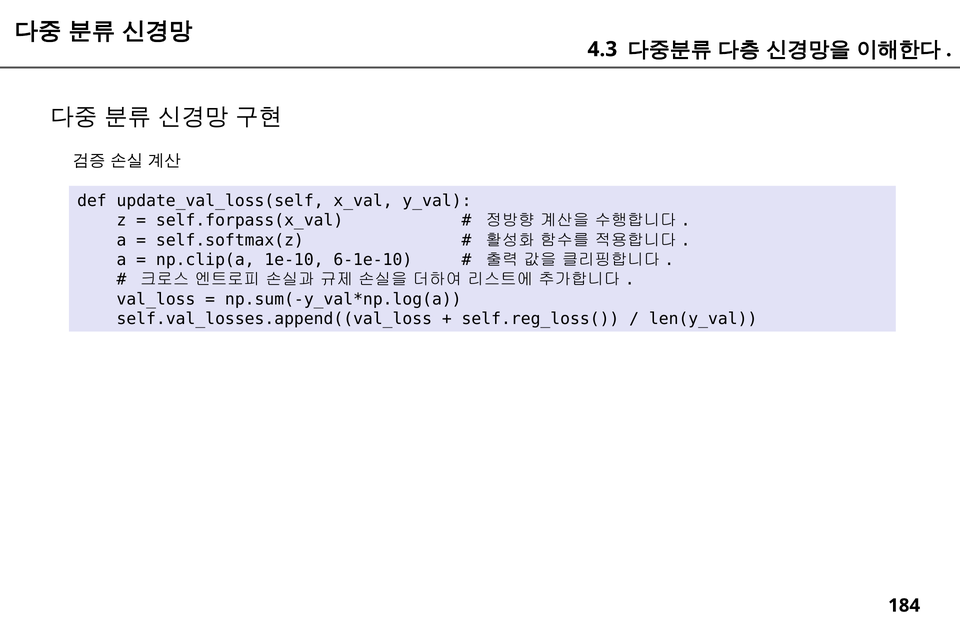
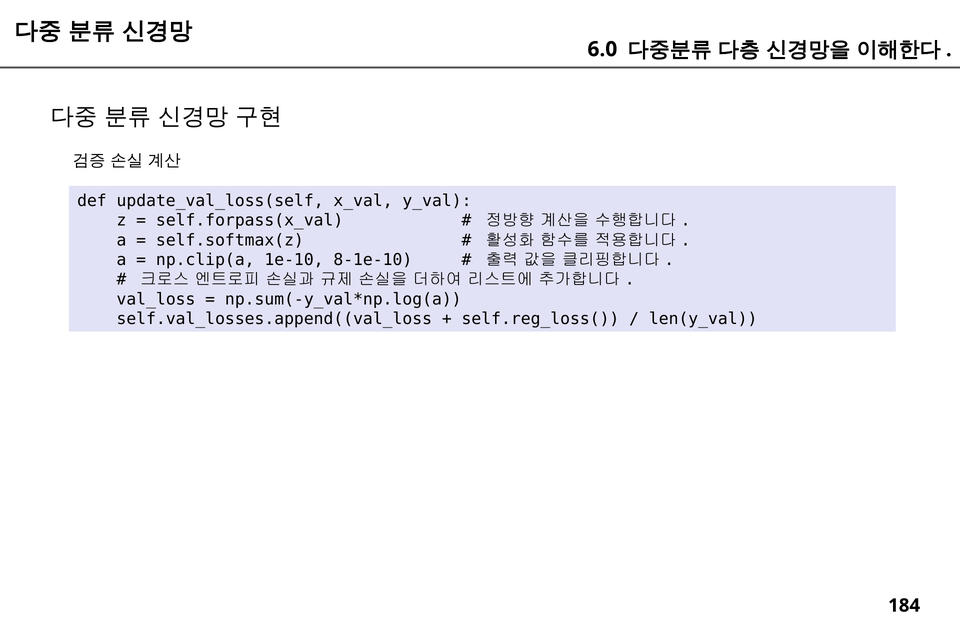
4.3: 4.3 -> 6.0
6-1e-10: 6-1e-10 -> 8-1e-10
